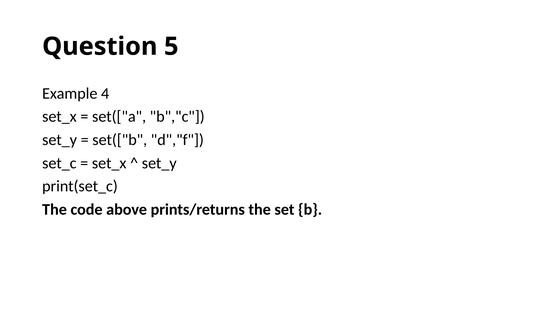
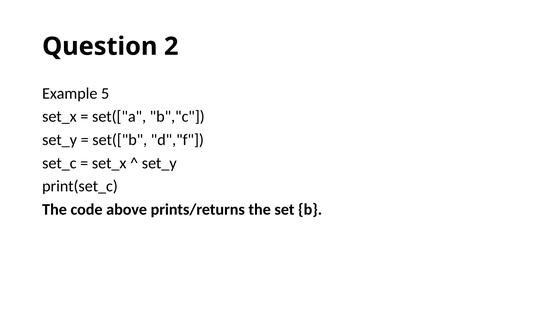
5: 5 -> 2
4: 4 -> 5
